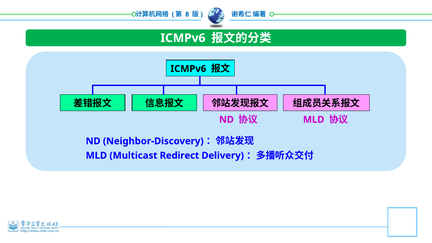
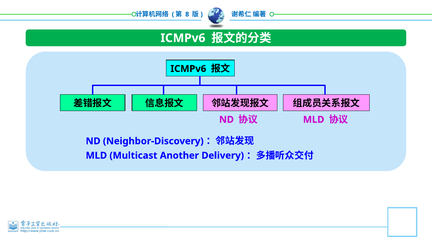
Redirect: Redirect -> Another
